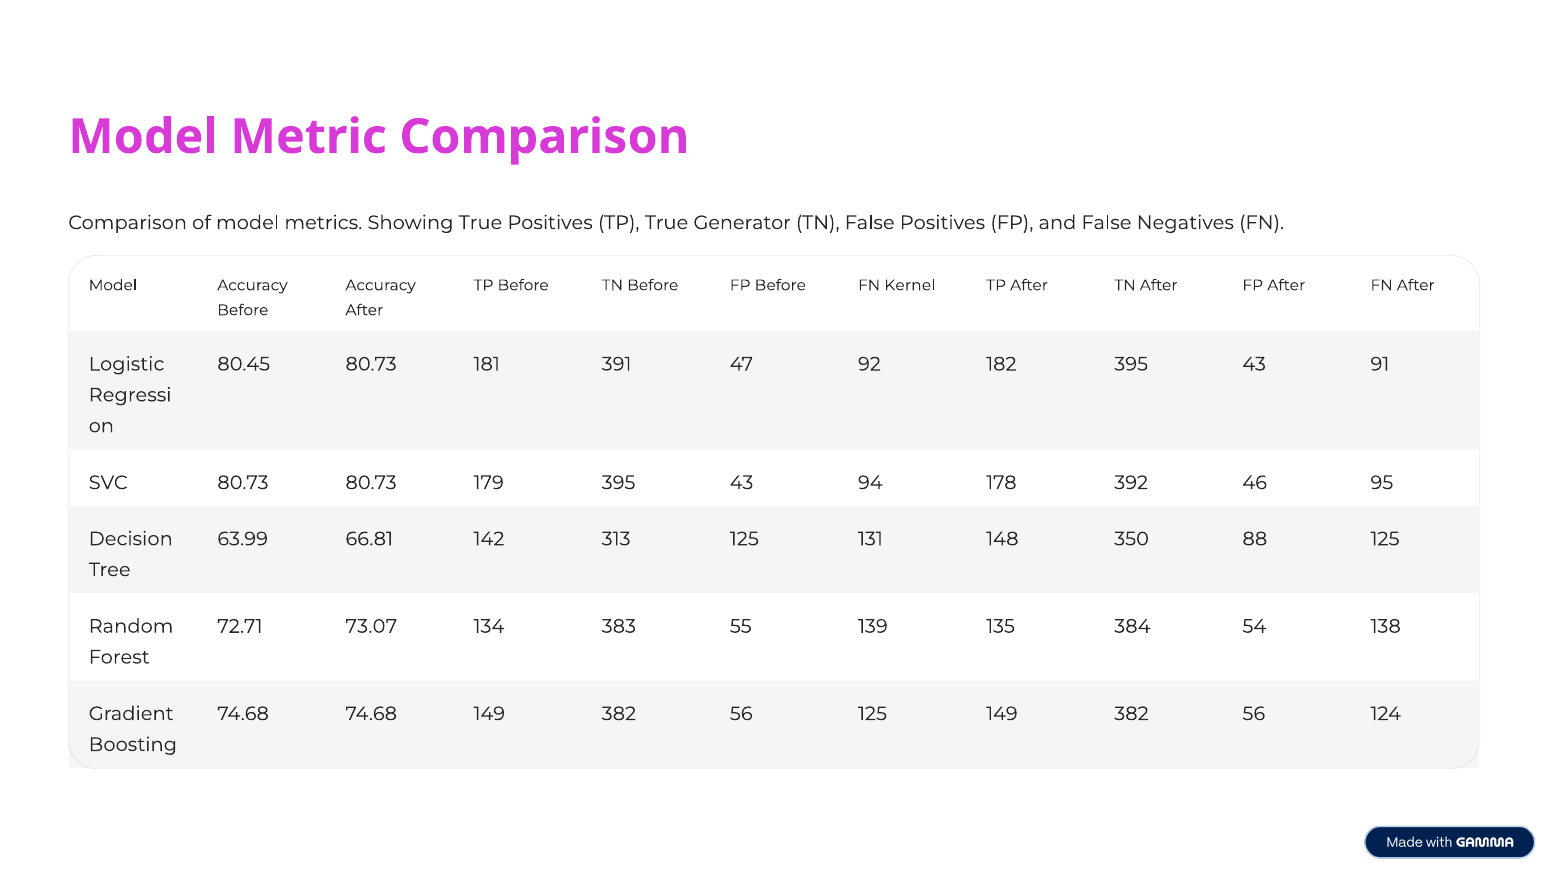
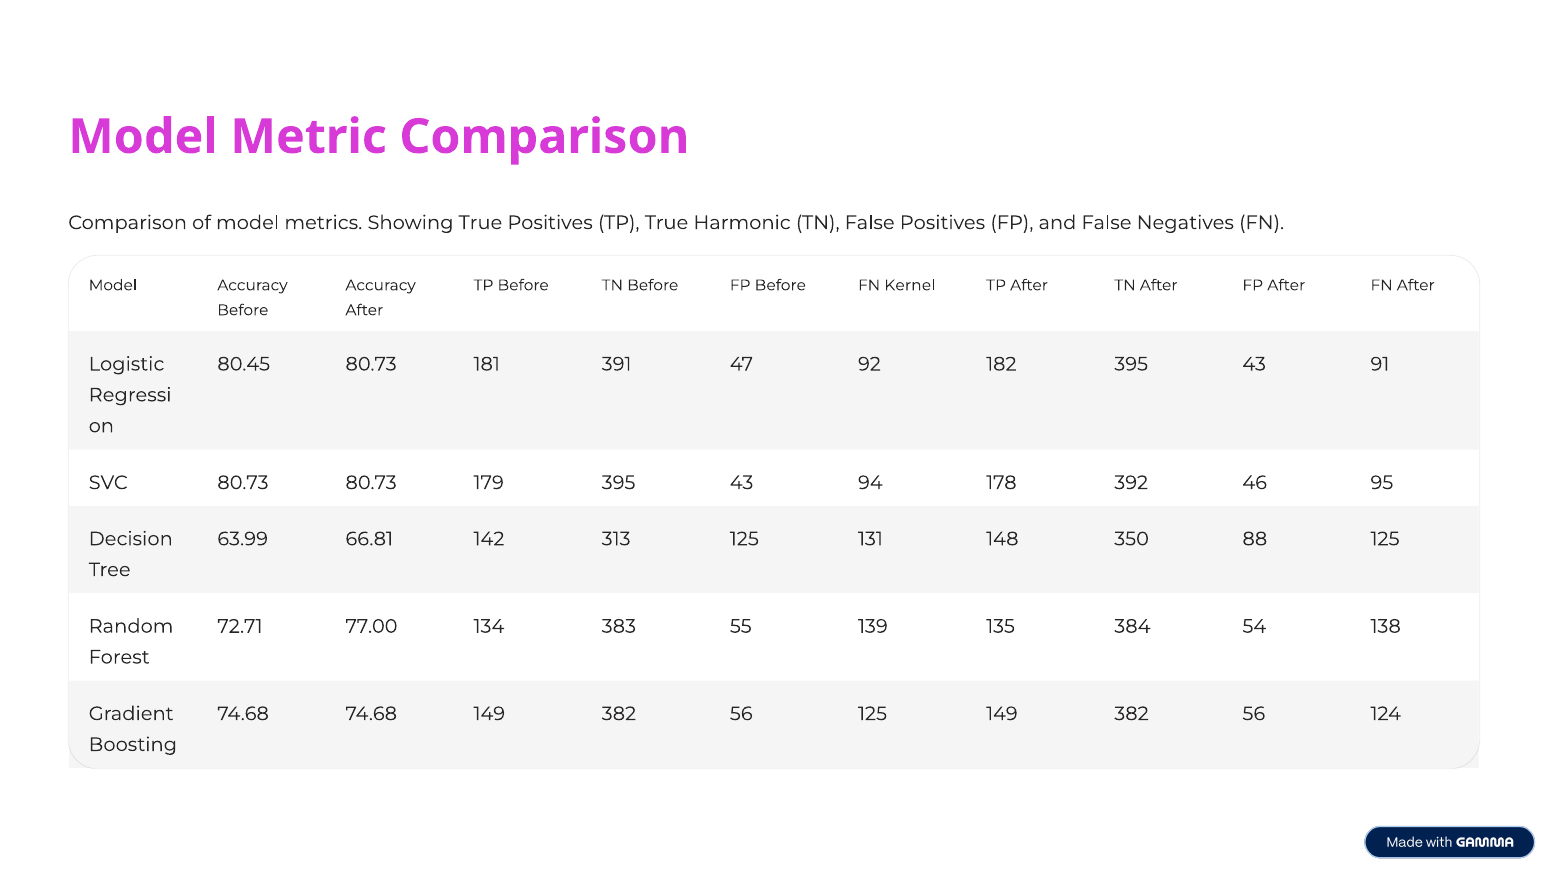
Generator: Generator -> Harmonic
73.07: 73.07 -> 77.00
